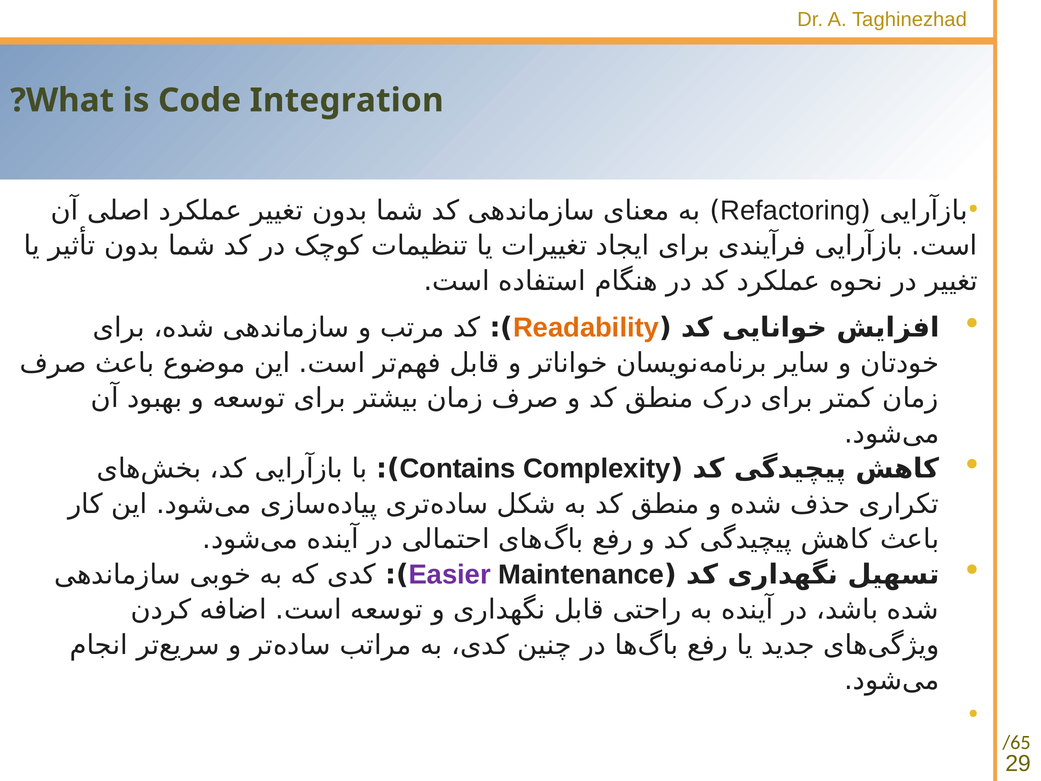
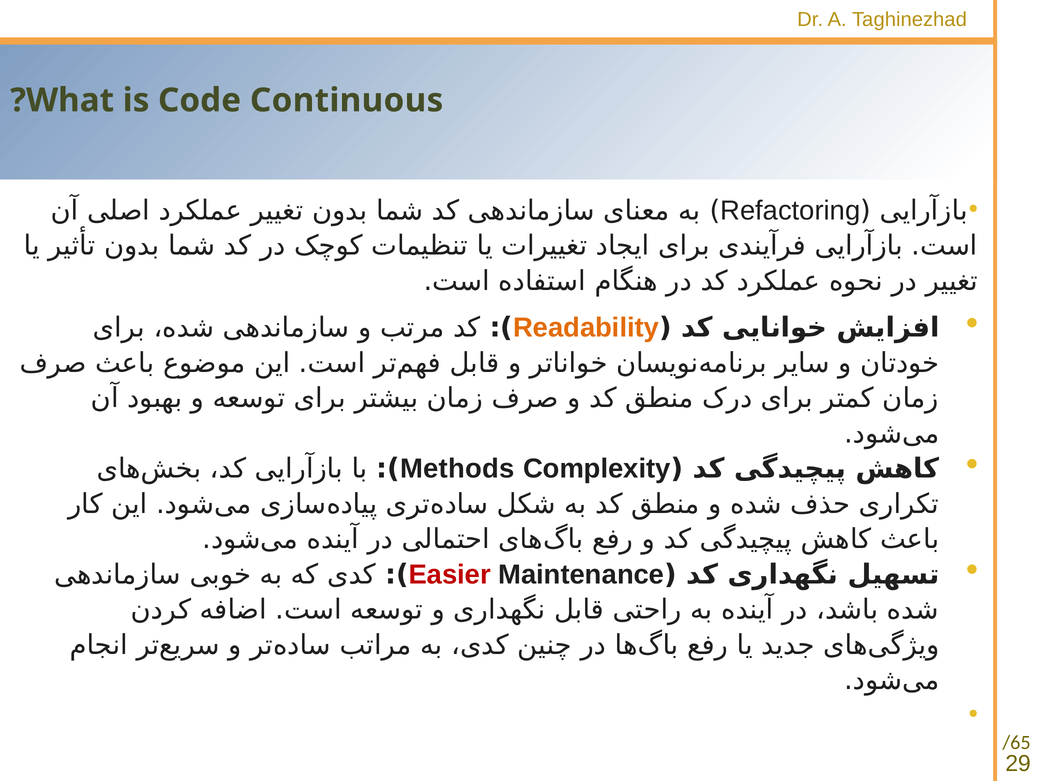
Integration: Integration -> Continuous
Contains: Contains -> Methods
Easier colour: purple -> red
